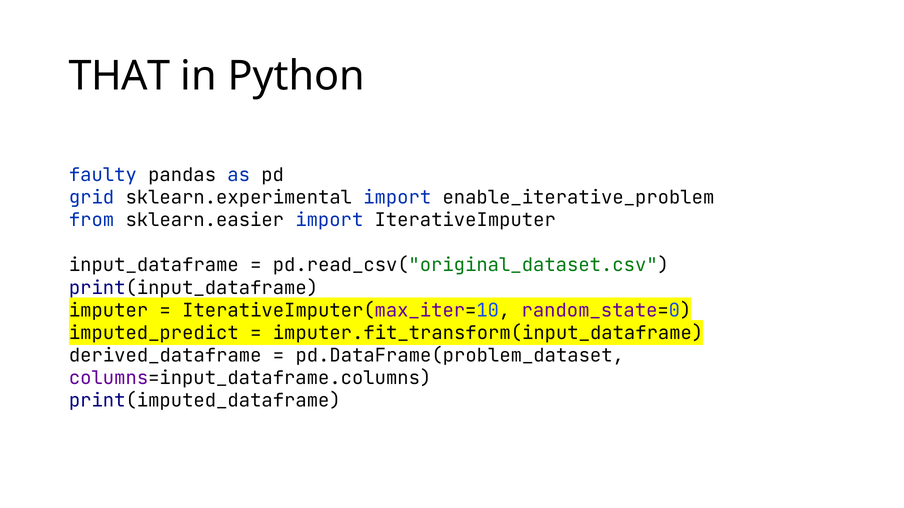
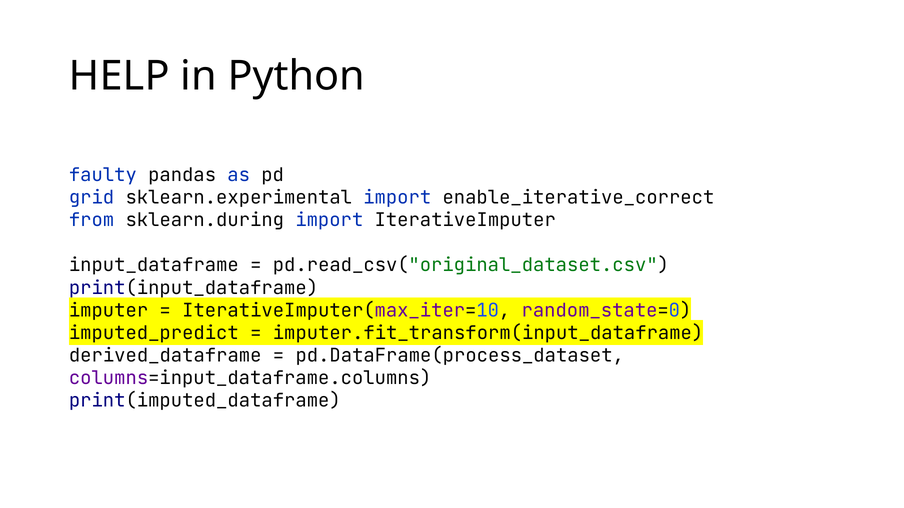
THAT: THAT -> HELP
enable_iterative_problem: enable_iterative_problem -> enable_iterative_correct
sklearn.easier: sklearn.easier -> sklearn.during
pd.DataFrame(problem_dataset: pd.DataFrame(problem_dataset -> pd.DataFrame(process_dataset
